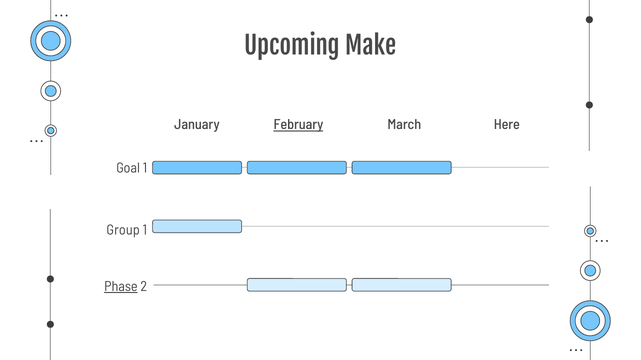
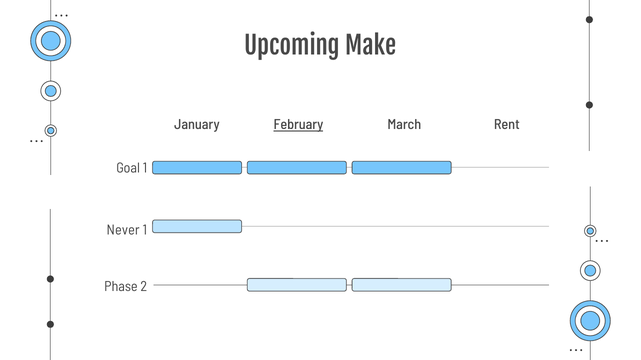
Here: Here -> Rent
Group: Group -> Never
Phase underline: present -> none
